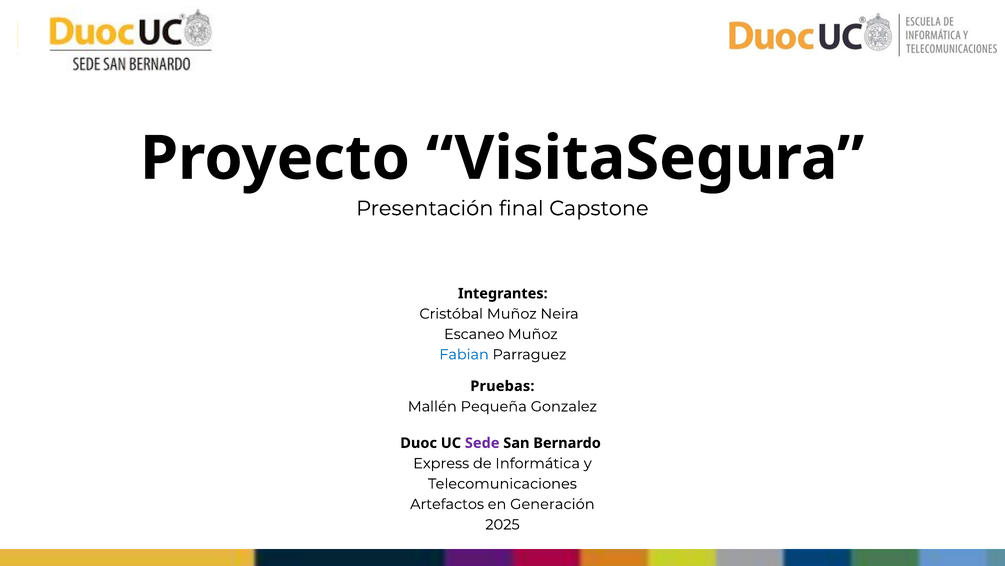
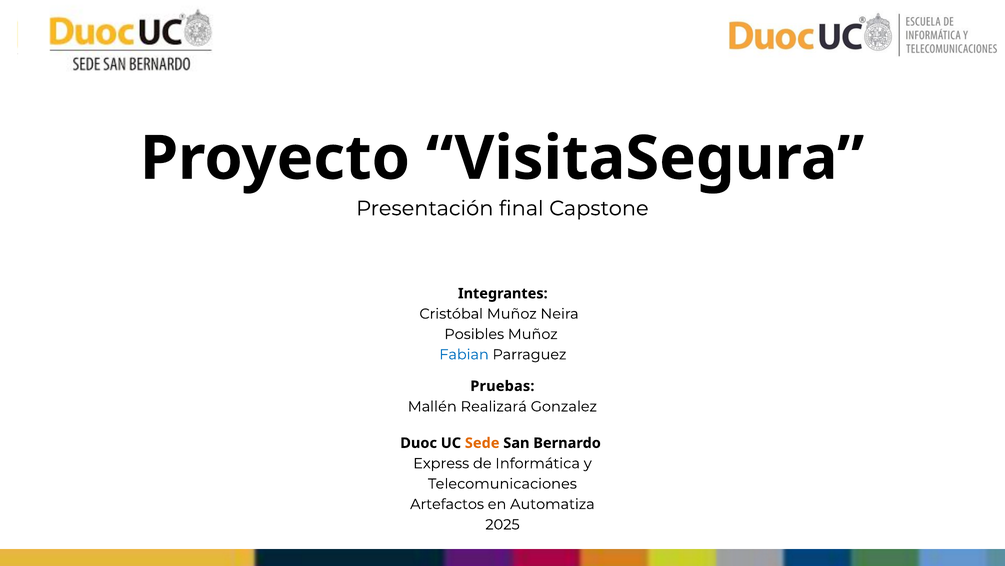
Escaneo: Escaneo -> Posibles
Pequeña: Pequeña -> Realizará
Sede colour: purple -> orange
Generación: Generación -> Automatiza
